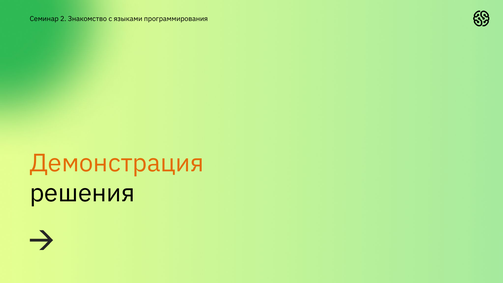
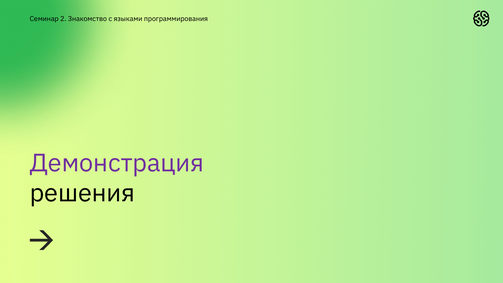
Демонстрация colour: orange -> purple
